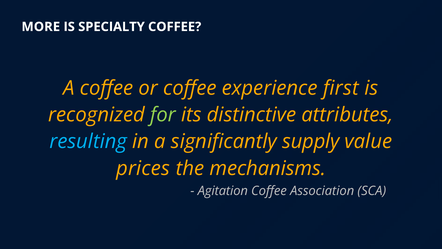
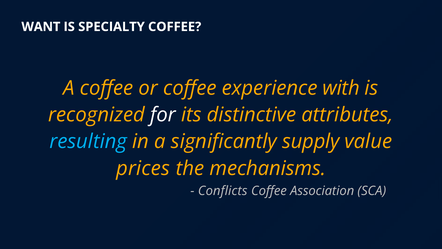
MORE: MORE -> WANT
first: first -> with
for colour: light green -> white
Agitation: Agitation -> Conflicts
